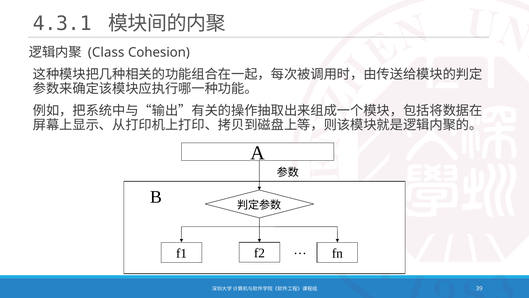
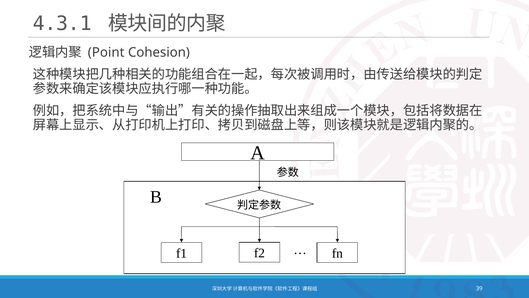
Class: Class -> Point
